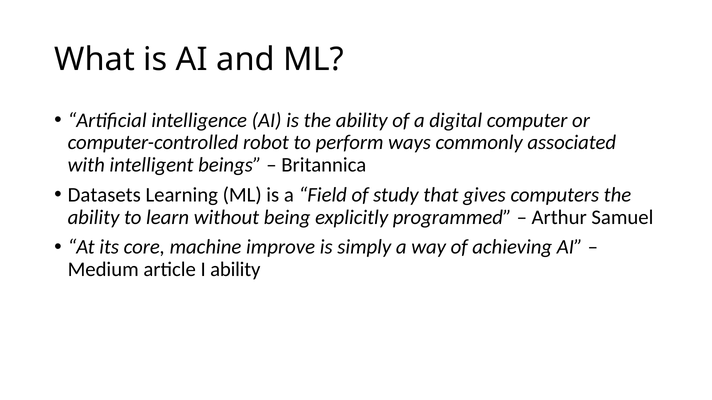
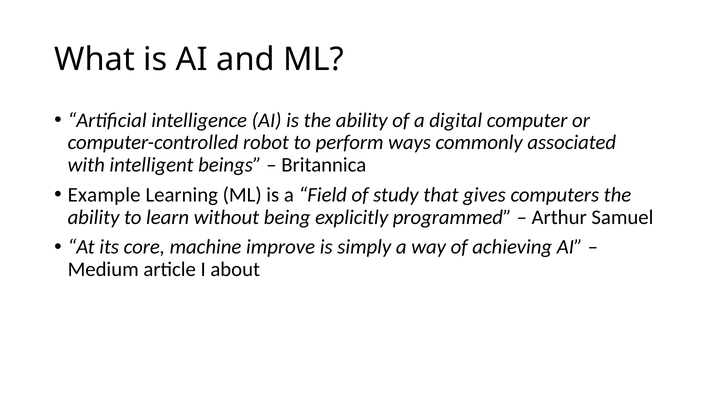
Datasets: Datasets -> Example
I ability: ability -> about
